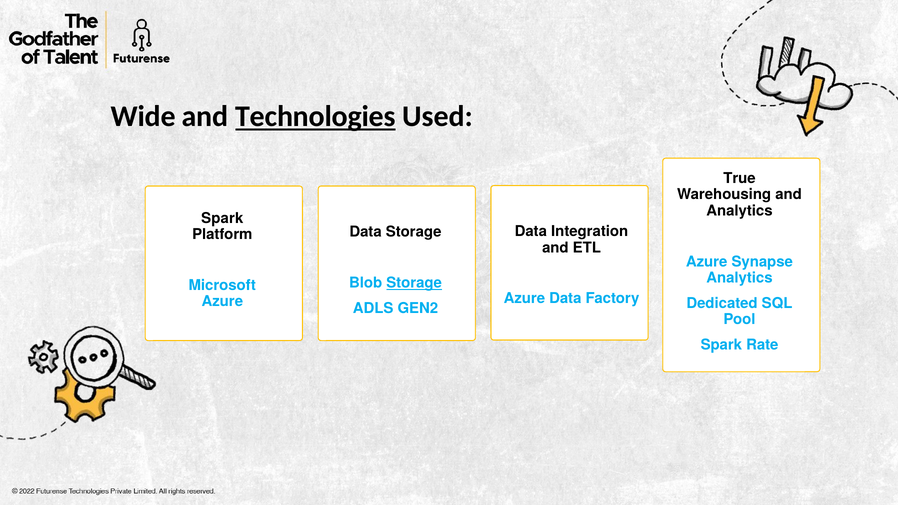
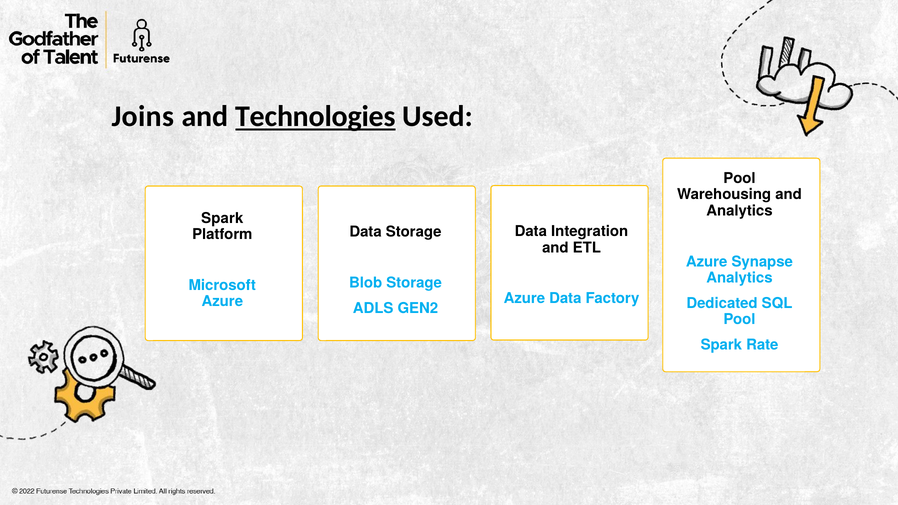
Wide: Wide -> Joins
True at (739, 178): True -> Pool
Storage at (414, 283) underline: present -> none
